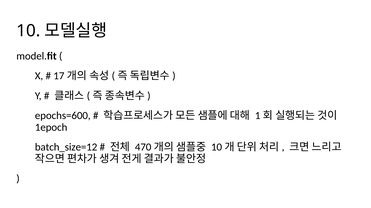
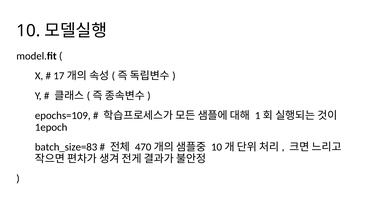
epochs=600: epochs=600 -> epochs=109
batch_size=12: batch_size=12 -> batch_size=83
